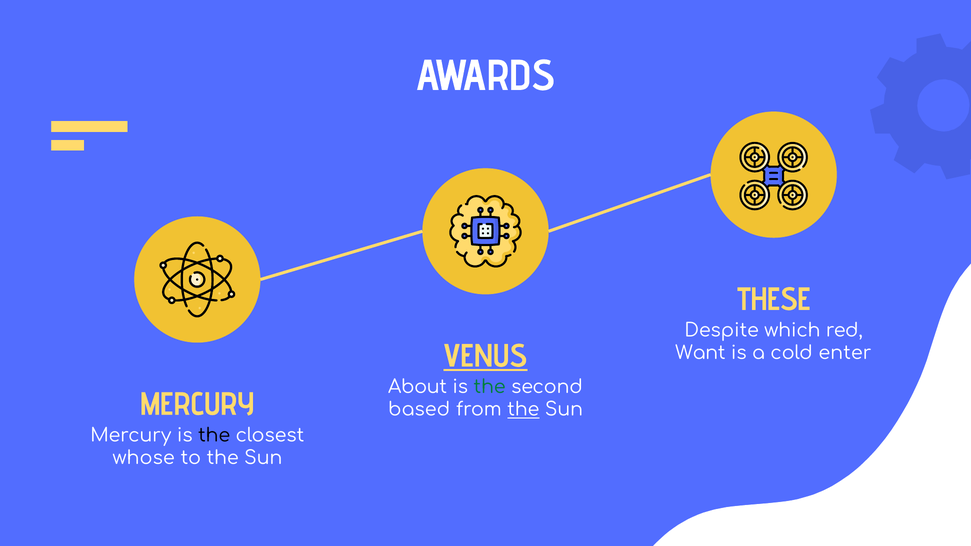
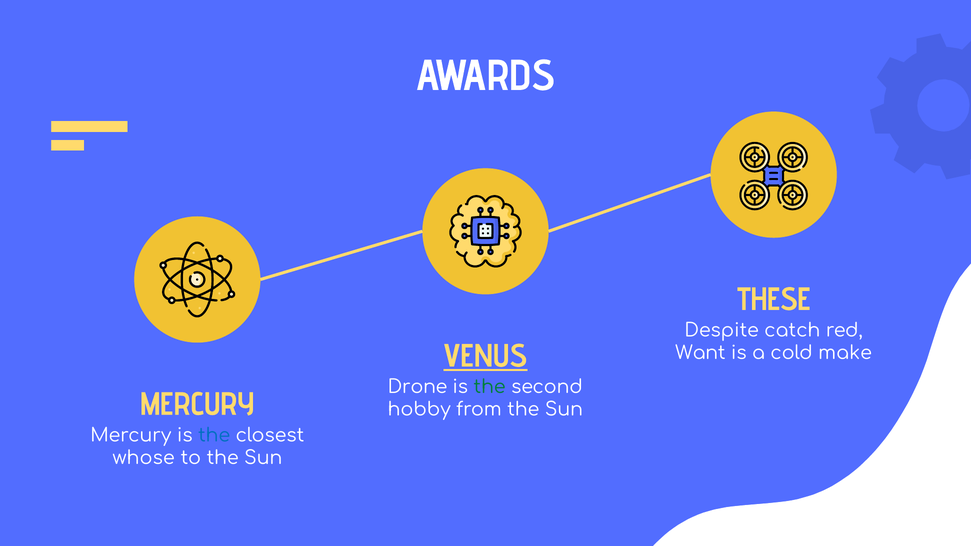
which: which -> catch
enter: enter -> make
About: About -> Drone
based: based -> hobby
the at (523, 410) underline: present -> none
the at (214, 435) colour: black -> blue
